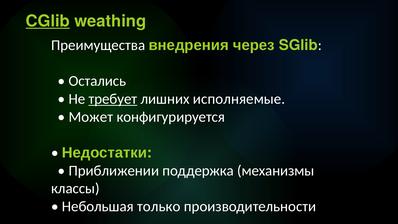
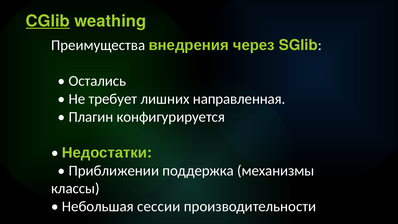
требует underline: present -> none
исполняемые: исполняемые -> направленная
Может: Может -> Плагин
только: только -> сессии
